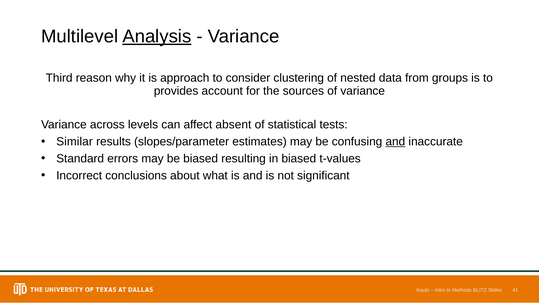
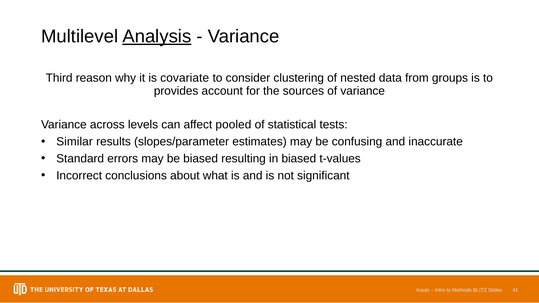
approach: approach -> covariate
absent: absent -> pooled
and at (395, 142) underline: present -> none
